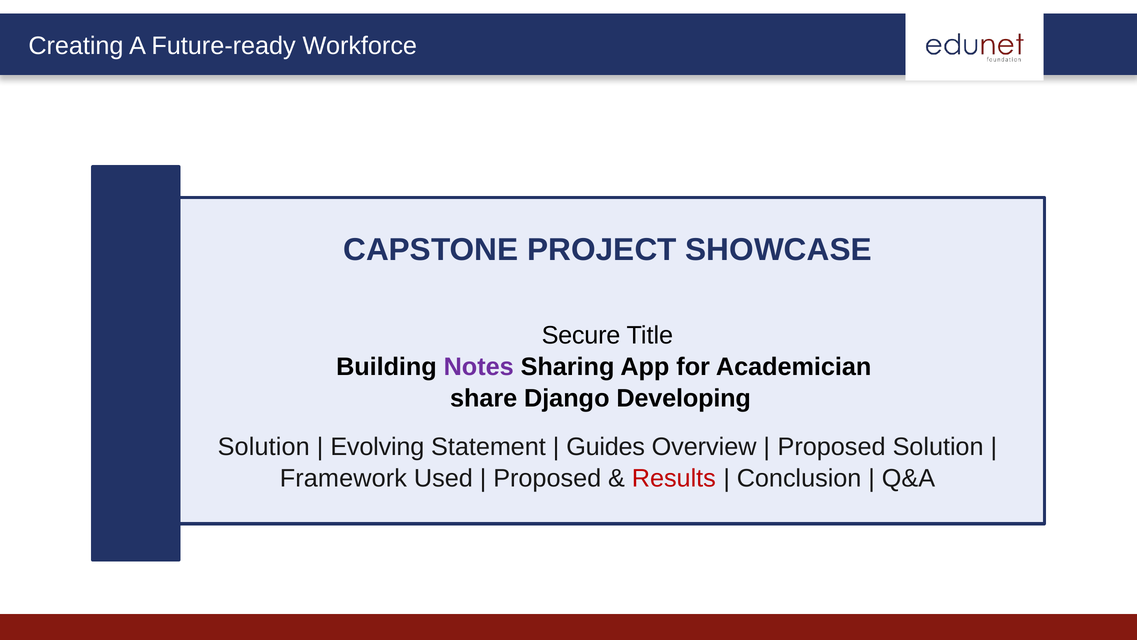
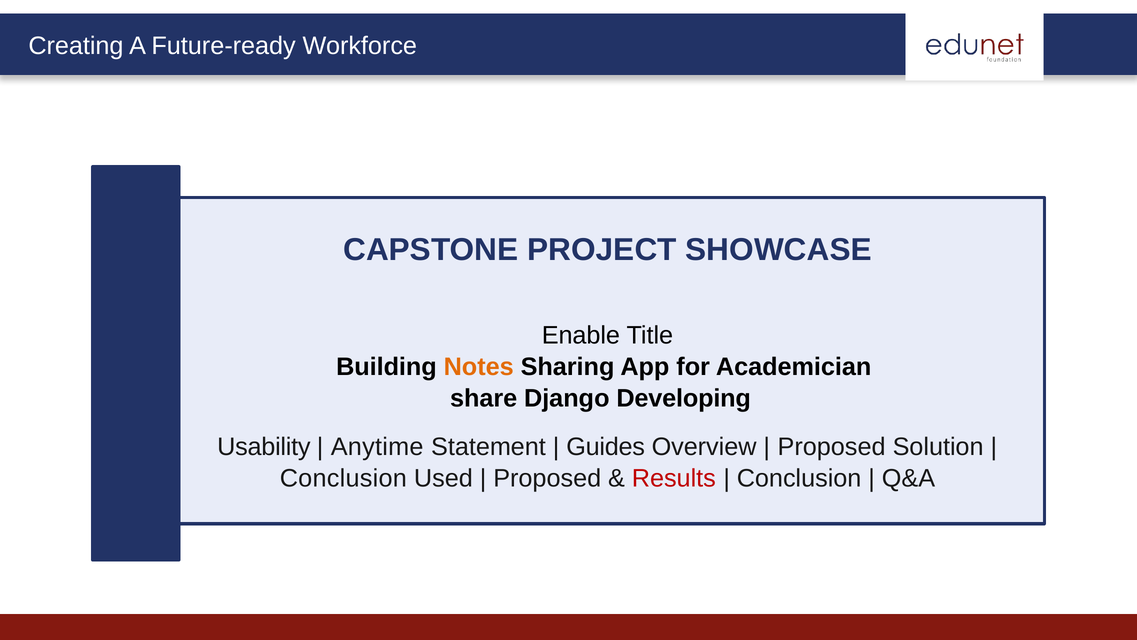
Secure: Secure -> Enable
Notes colour: purple -> orange
Solution at (264, 447): Solution -> Usability
Evolving: Evolving -> Anytime
Framework at (343, 478): Framework -> Conclusion
